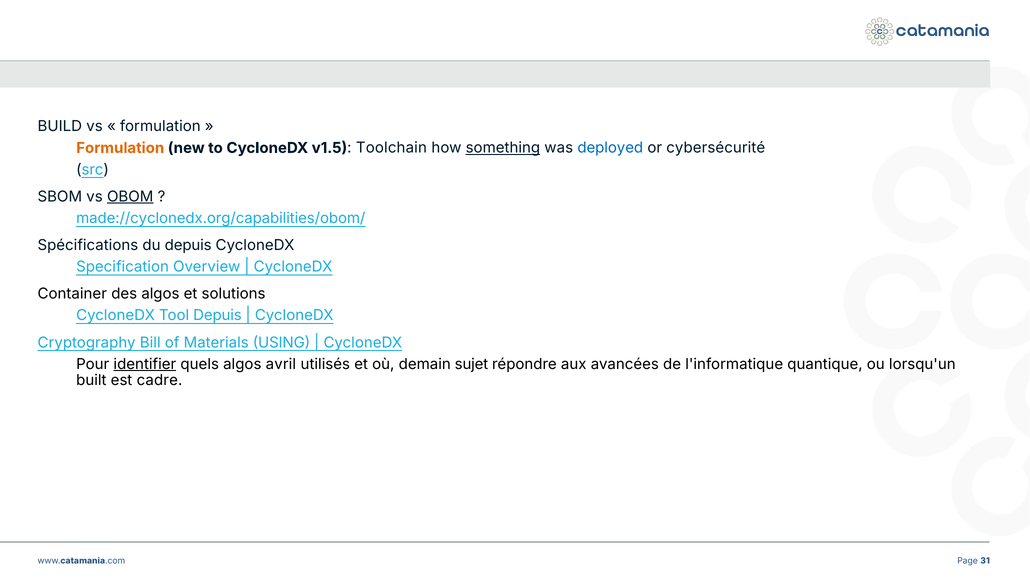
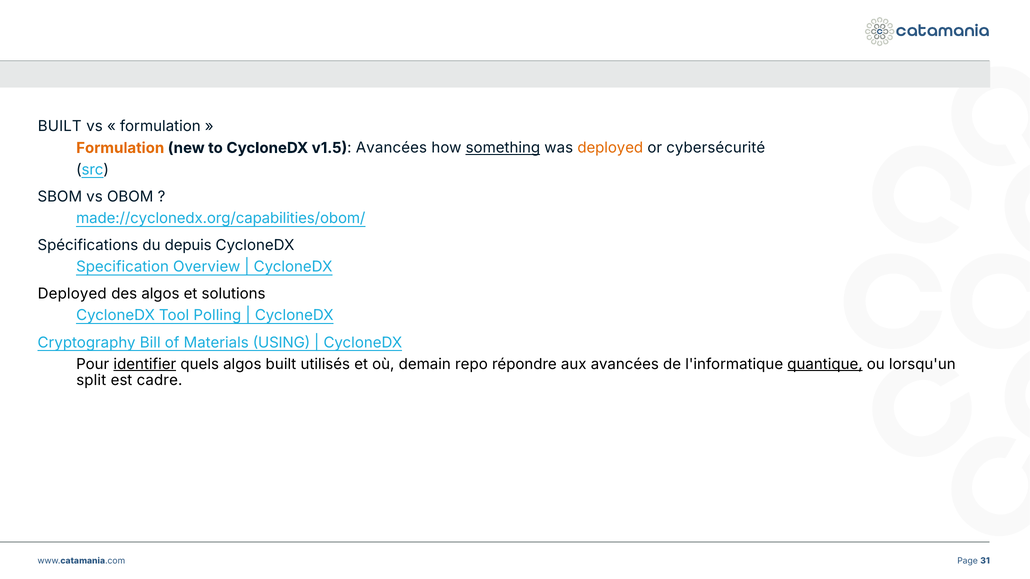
BUILD at (60, 126): BUILD -> BUILT
v1.5 Toolchain: Toolchain -> Avancées
deployed at (610, 148) colour: blue -> orange
OBOM underline: present -> none
Container at (72, 294): Container -> Deployed
Tool Depuis: Depuis -> Polling
algos avril: avril -> built
sujet: sujet -> repo
quantique underline: none -> present
built: built -> split
